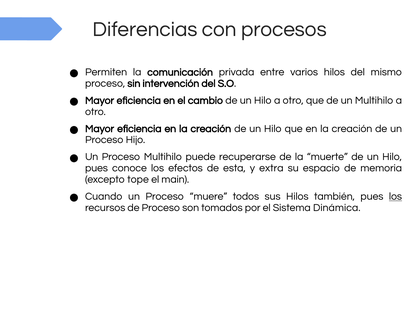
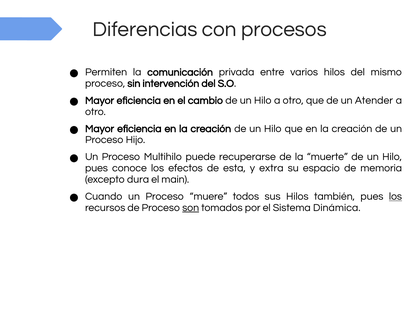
un Multihilo: Multihilo -> Atender
tope: tope -> dura
son underline: none -> present
